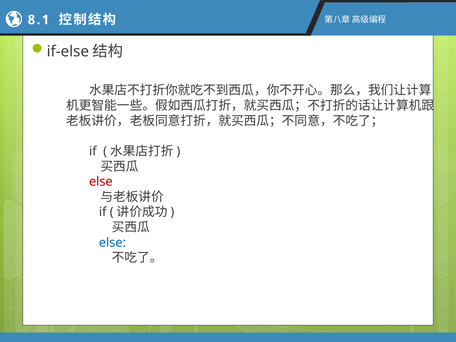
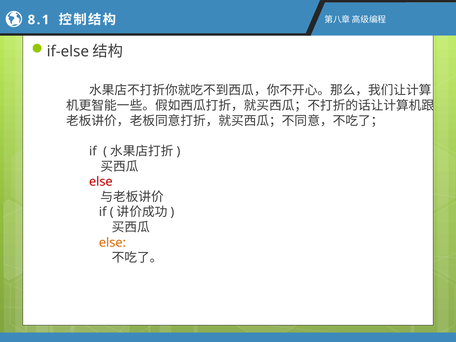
else at (112, 243) colour: blue -> orange
